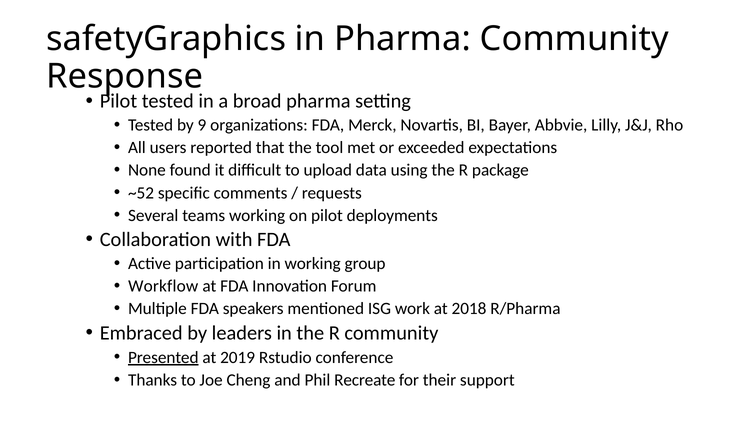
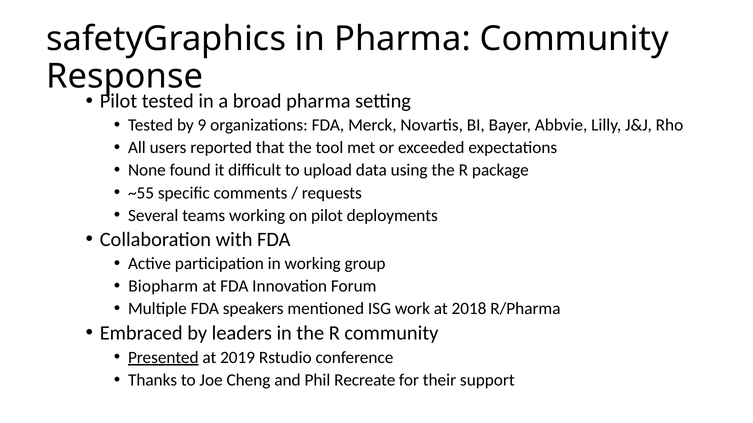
~52: ~52 -> ~55
Workflow: Workflow -> Biopharm
